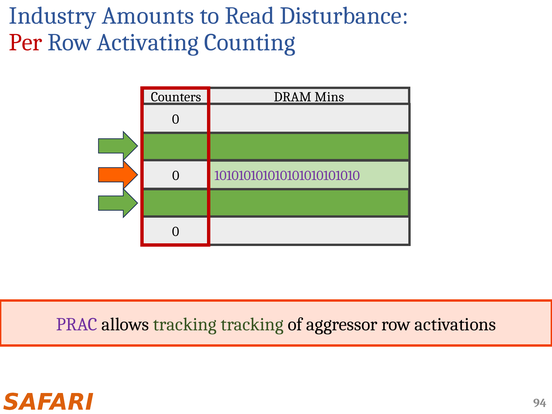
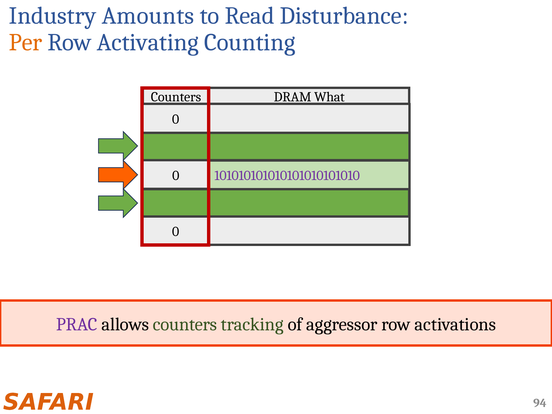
Per colour: red -> orange
Mins: Mins -> What
allows tracking: tracking -> counters
